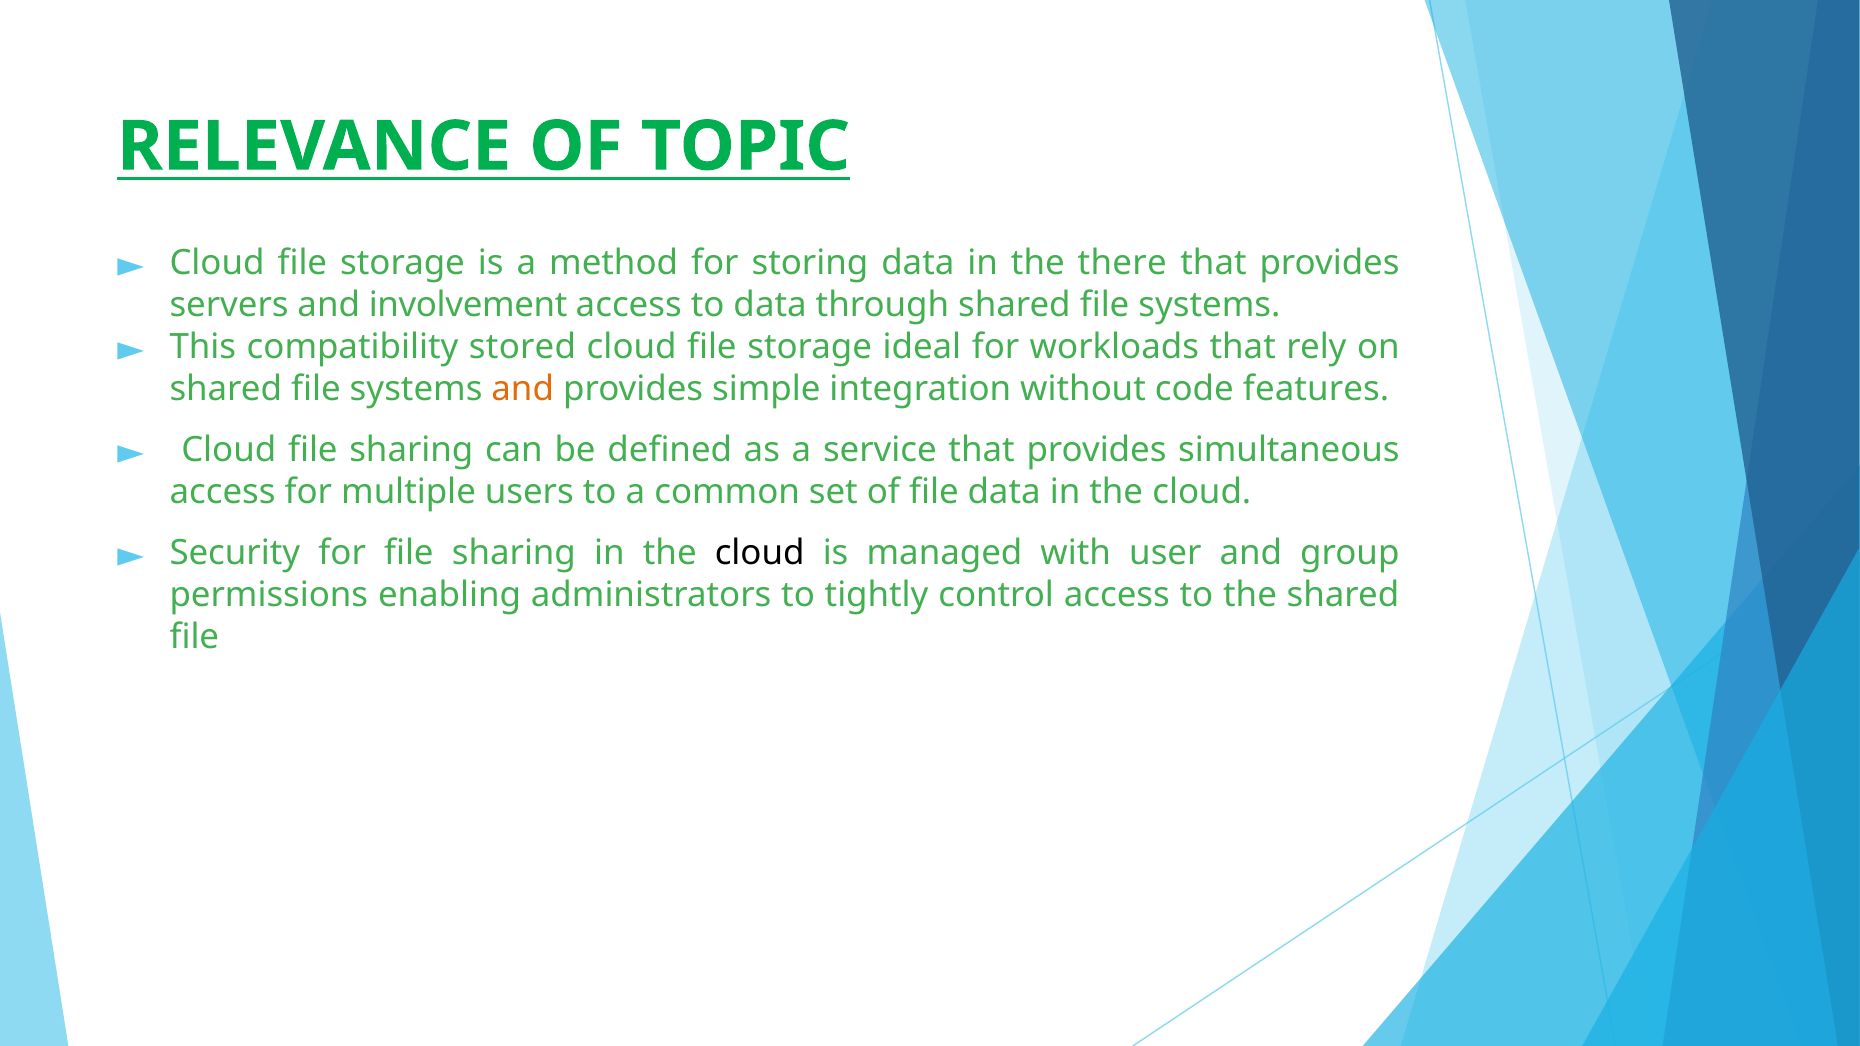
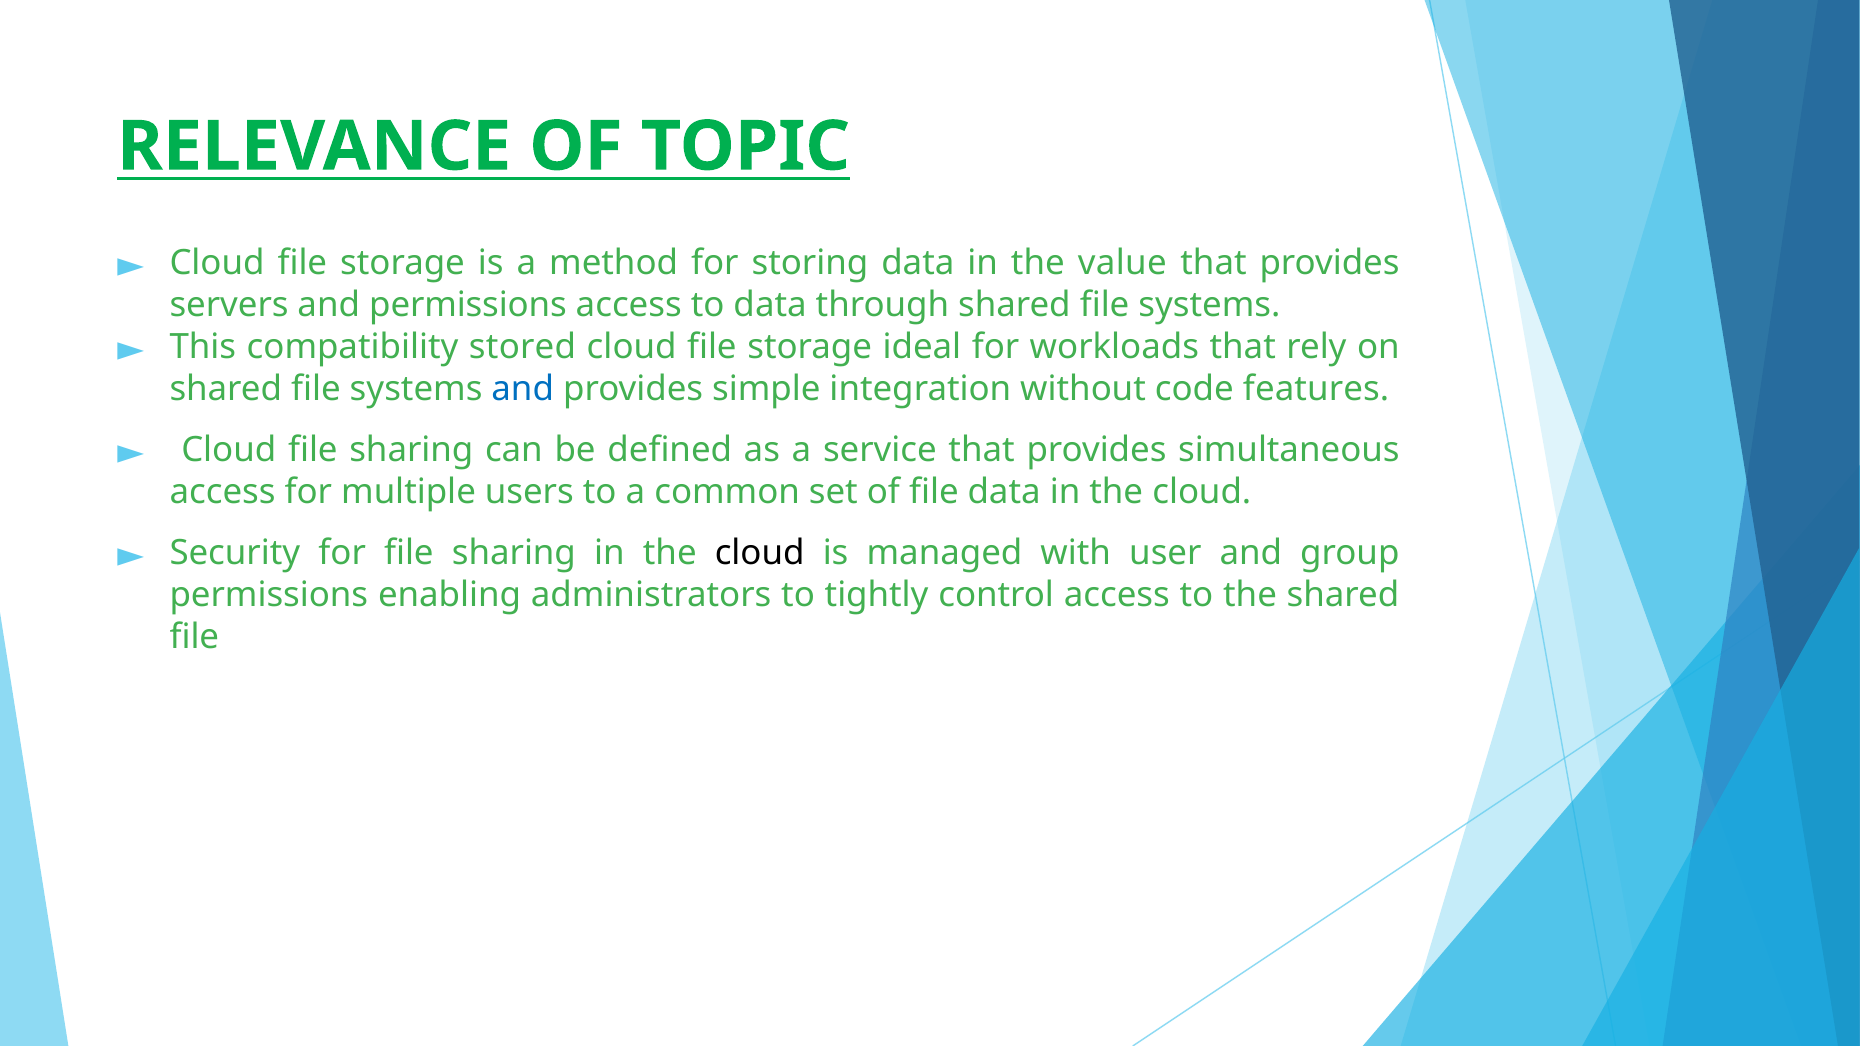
there: there -> value
and involvement: involvement -> permissions
and at (523, 389) colour: orange -> blue
